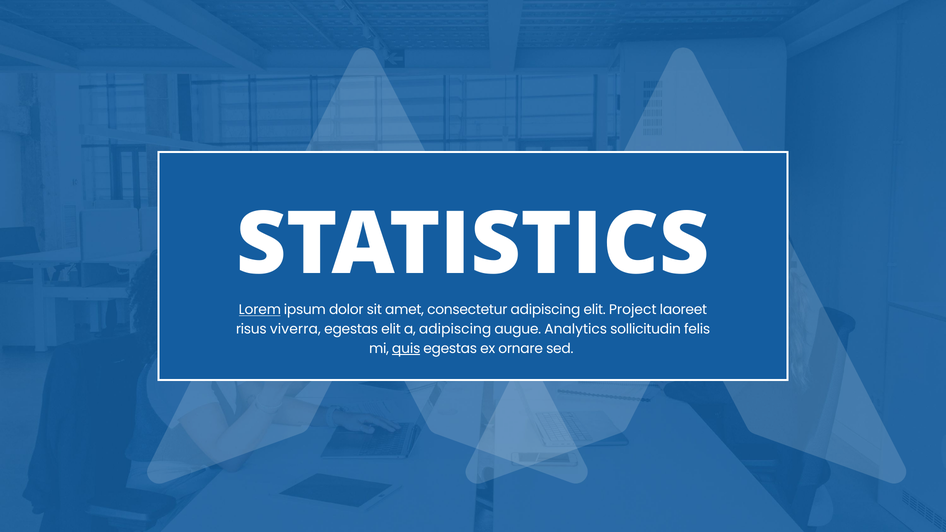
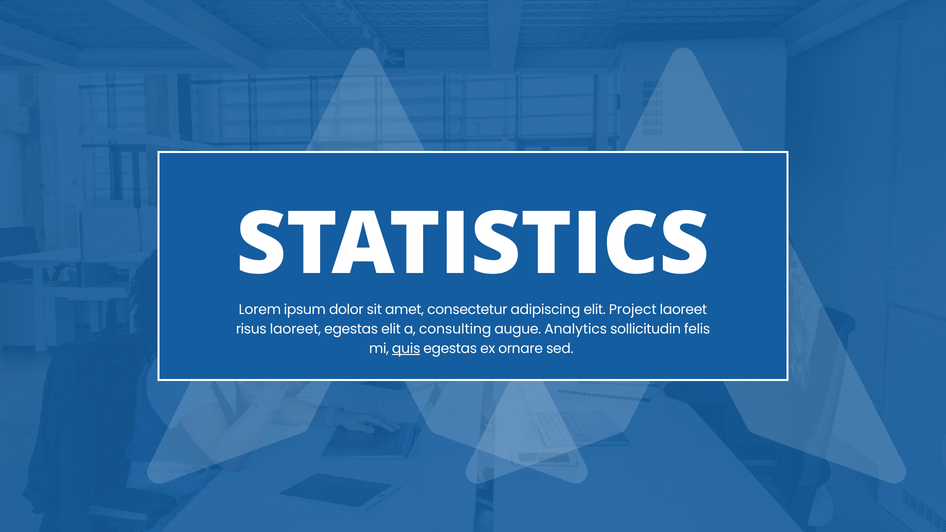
Lorem underline: present -> none
risus viverra: viverra -> laoreet
a adipiscing: adipiscing -> consulting
